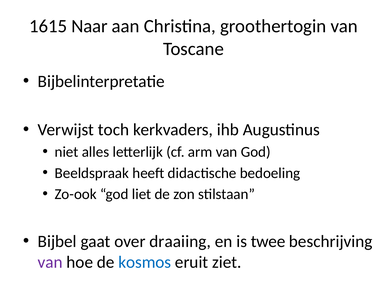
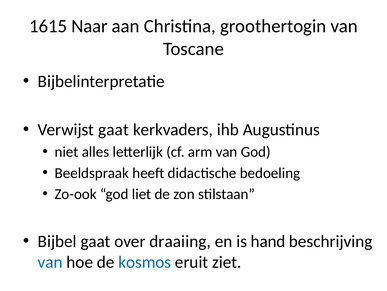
Verwijst toch: toch -> gaat
twee: twee -> hand
van at (50, 261) colour: purple -> blue
